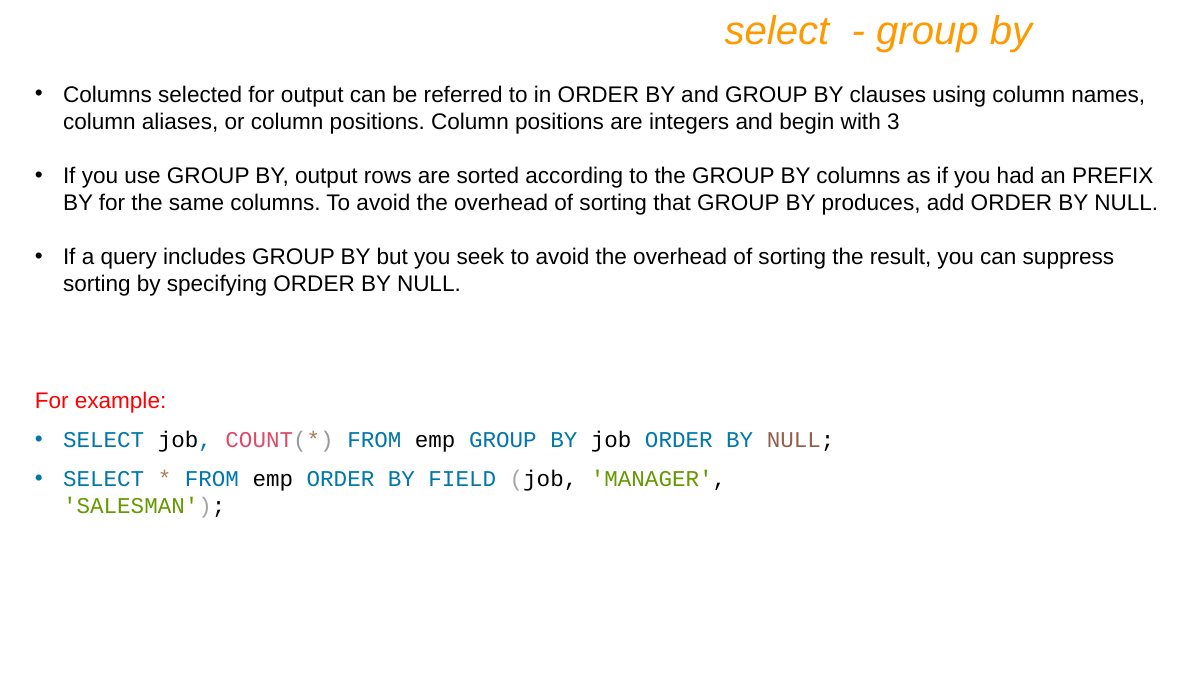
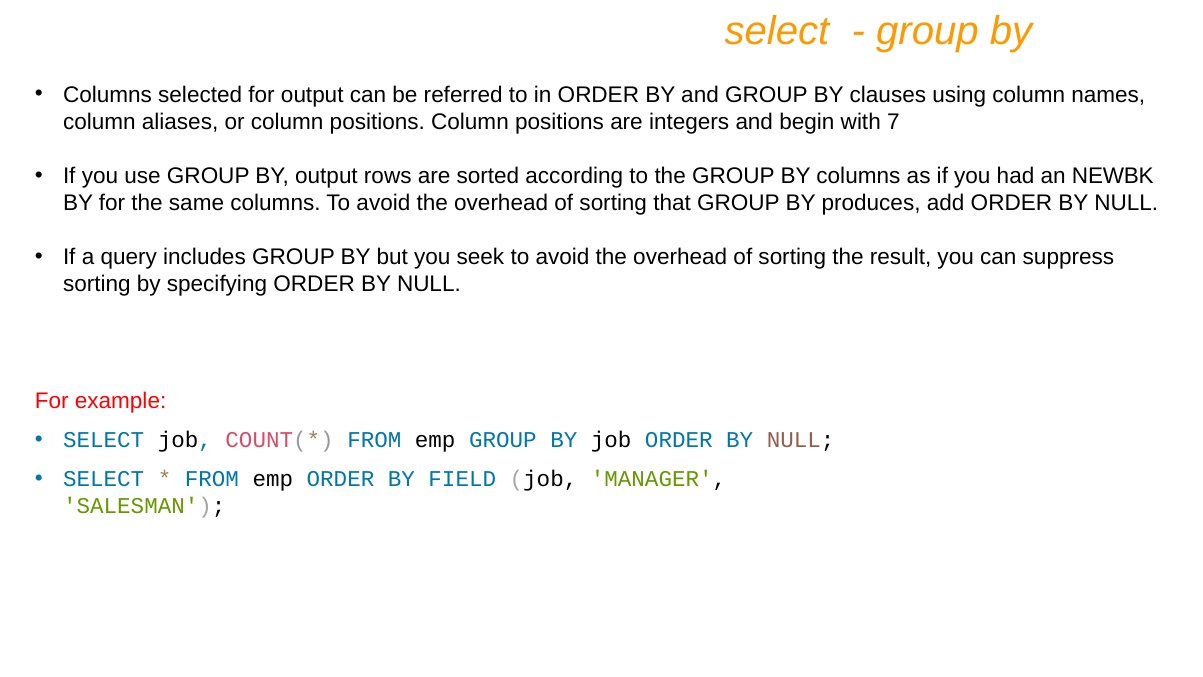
3: 3 -> 7
PREFIX: PREFIX -> NEWBK
